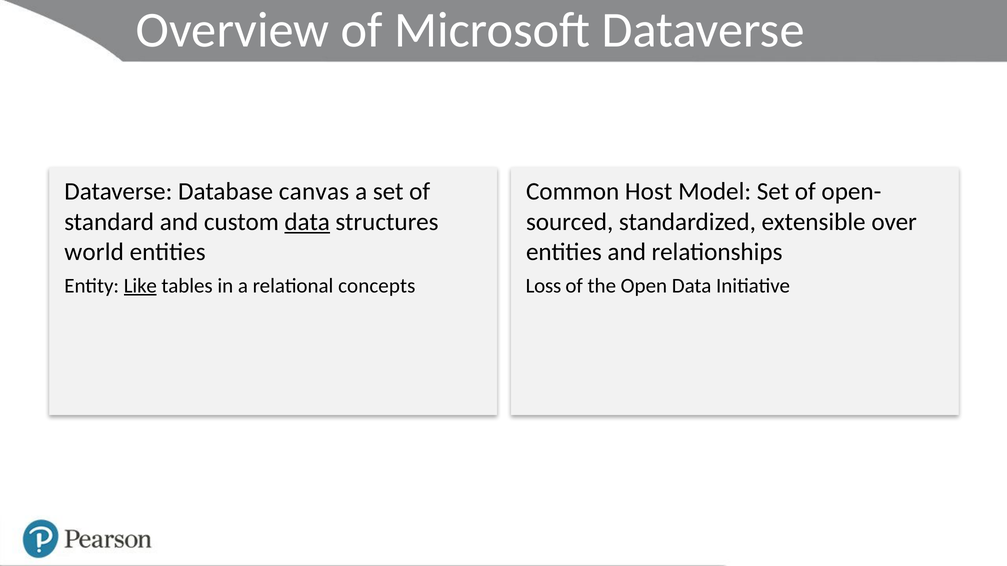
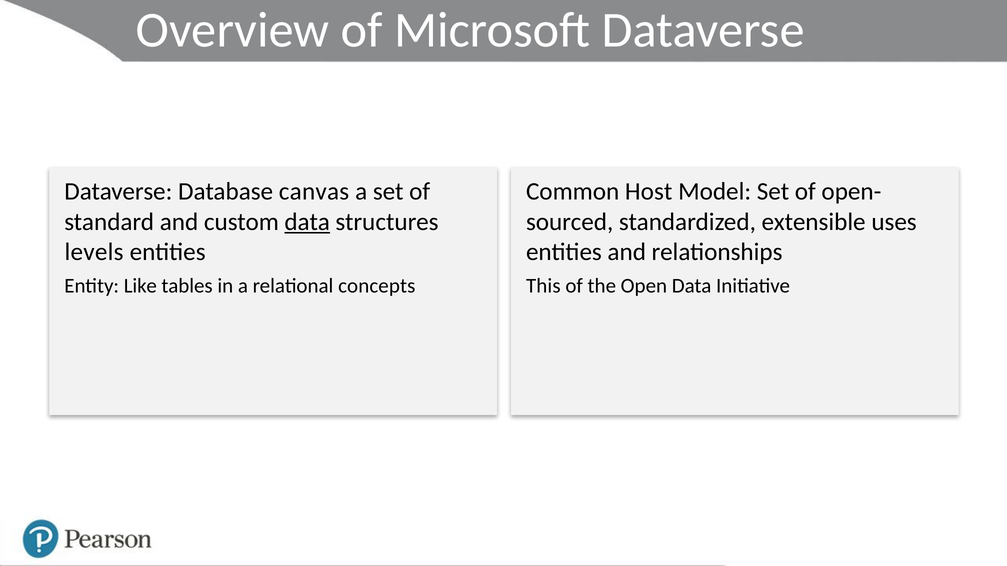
over: over -> uses
world: world -> levels
Like underline: present -> none
Loss: Loss -> This
